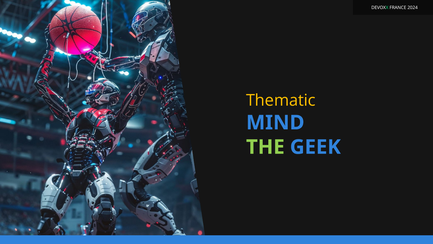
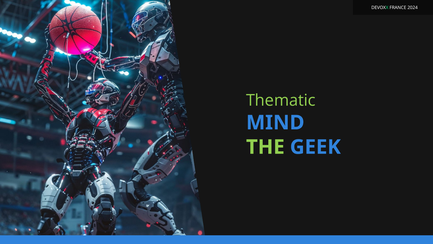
Thematic colour: yellow -> light green
